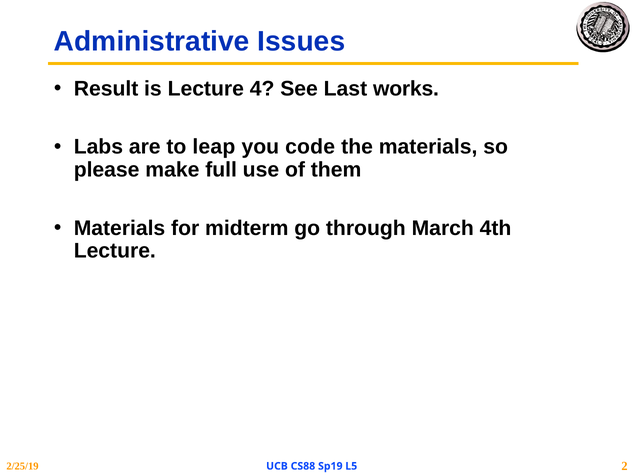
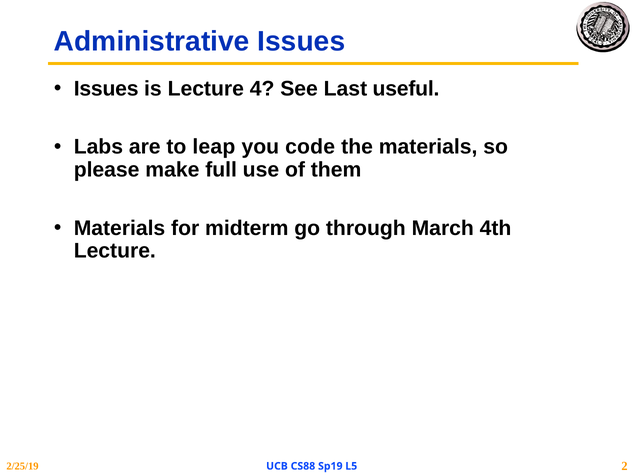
Result at (106, 88): Result -> Issues
works: works -> useful
